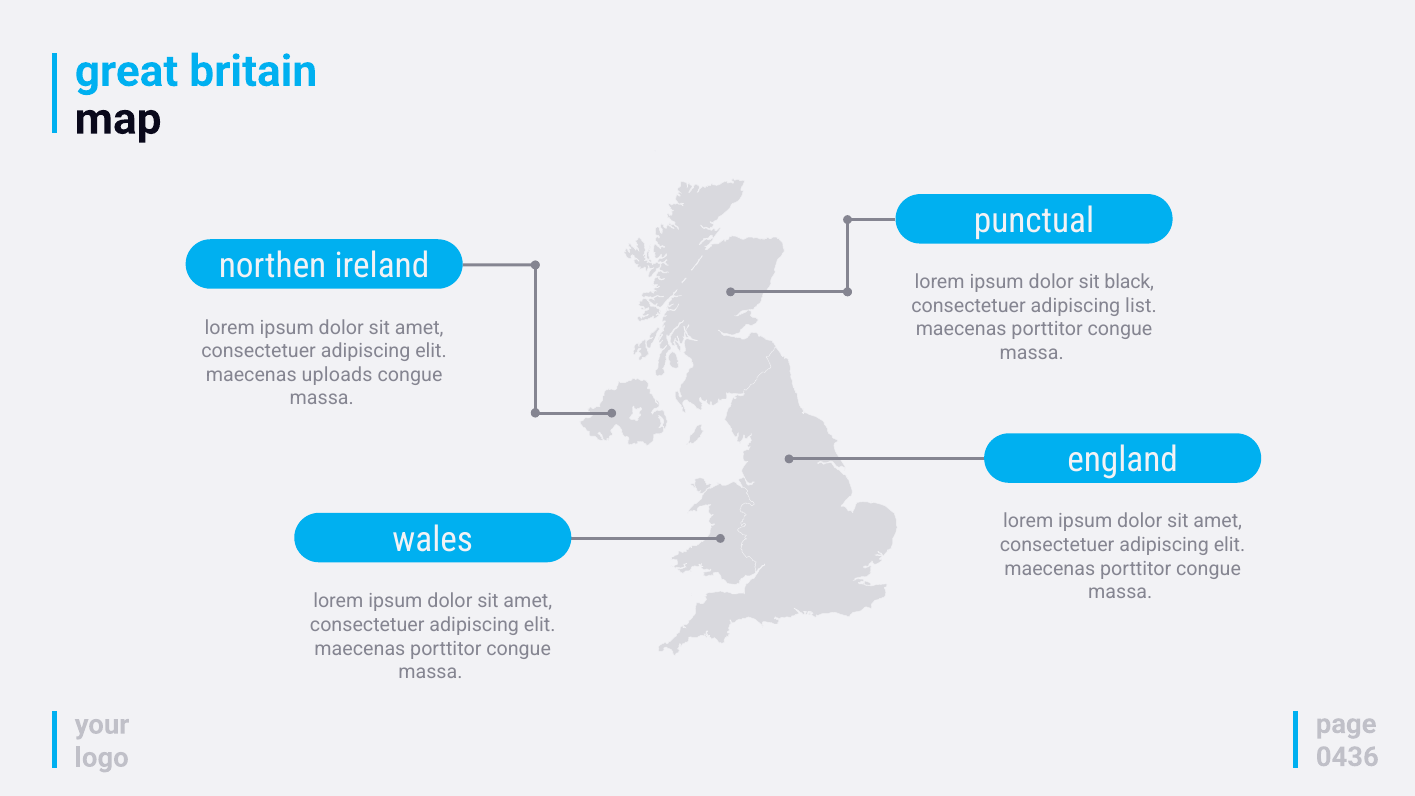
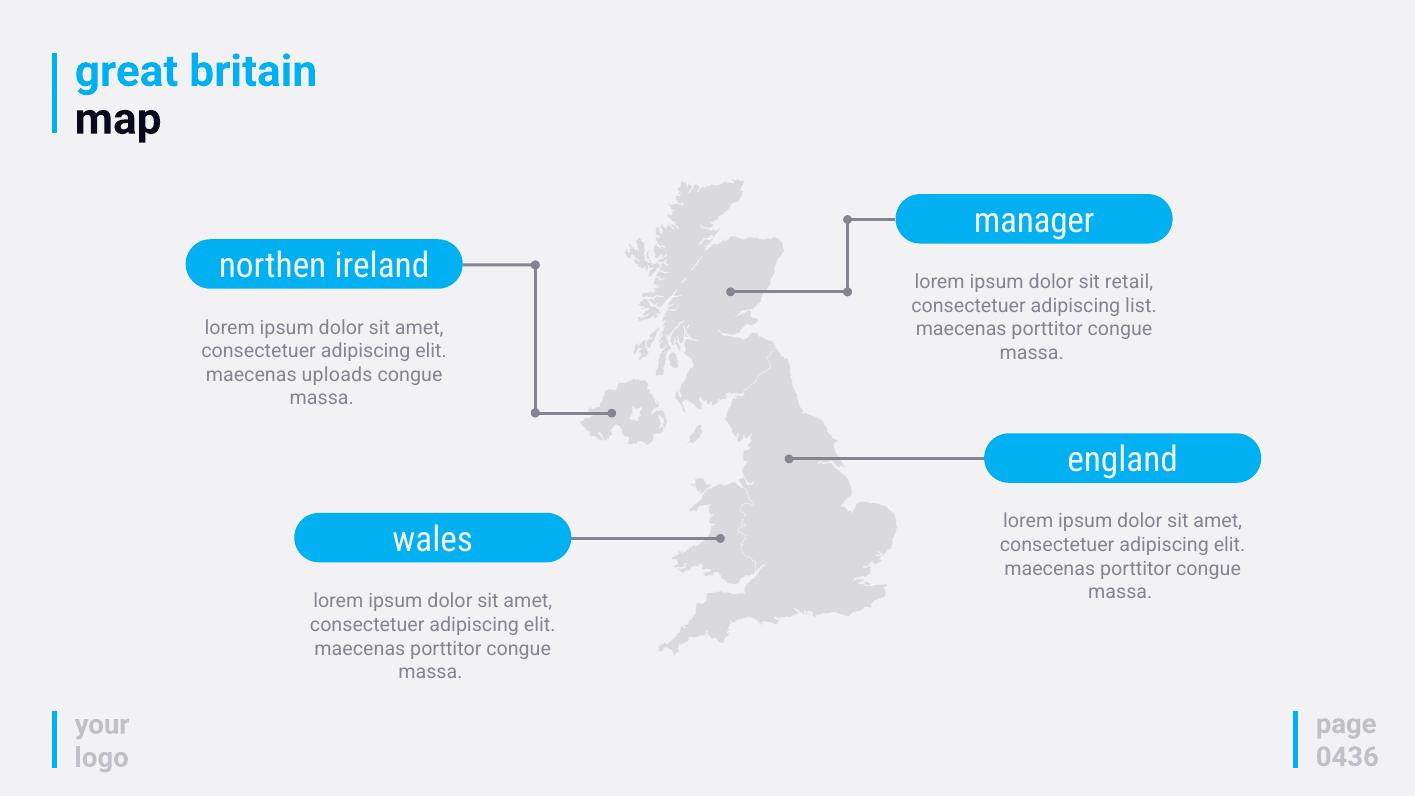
punctual: punctual -> manager
black: black -> retail
